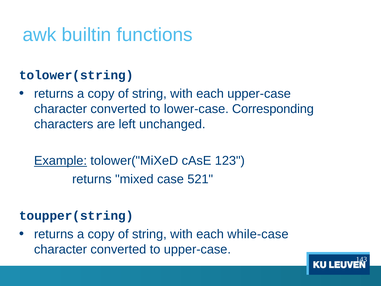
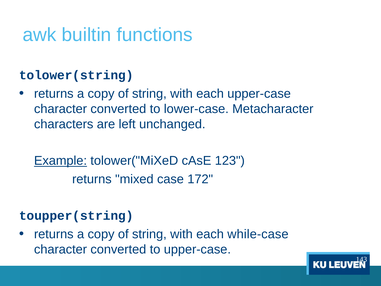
Corresponding: Corresponding -> Metacharacter
521: 521 -> 172
